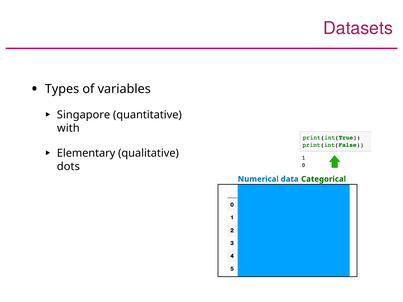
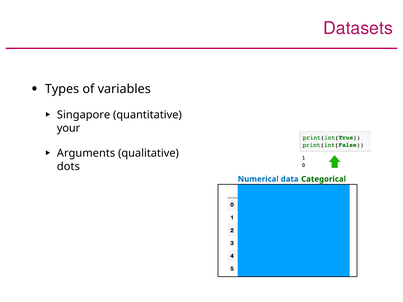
with: with -> your
Elementary: Elementary -> Arguments
